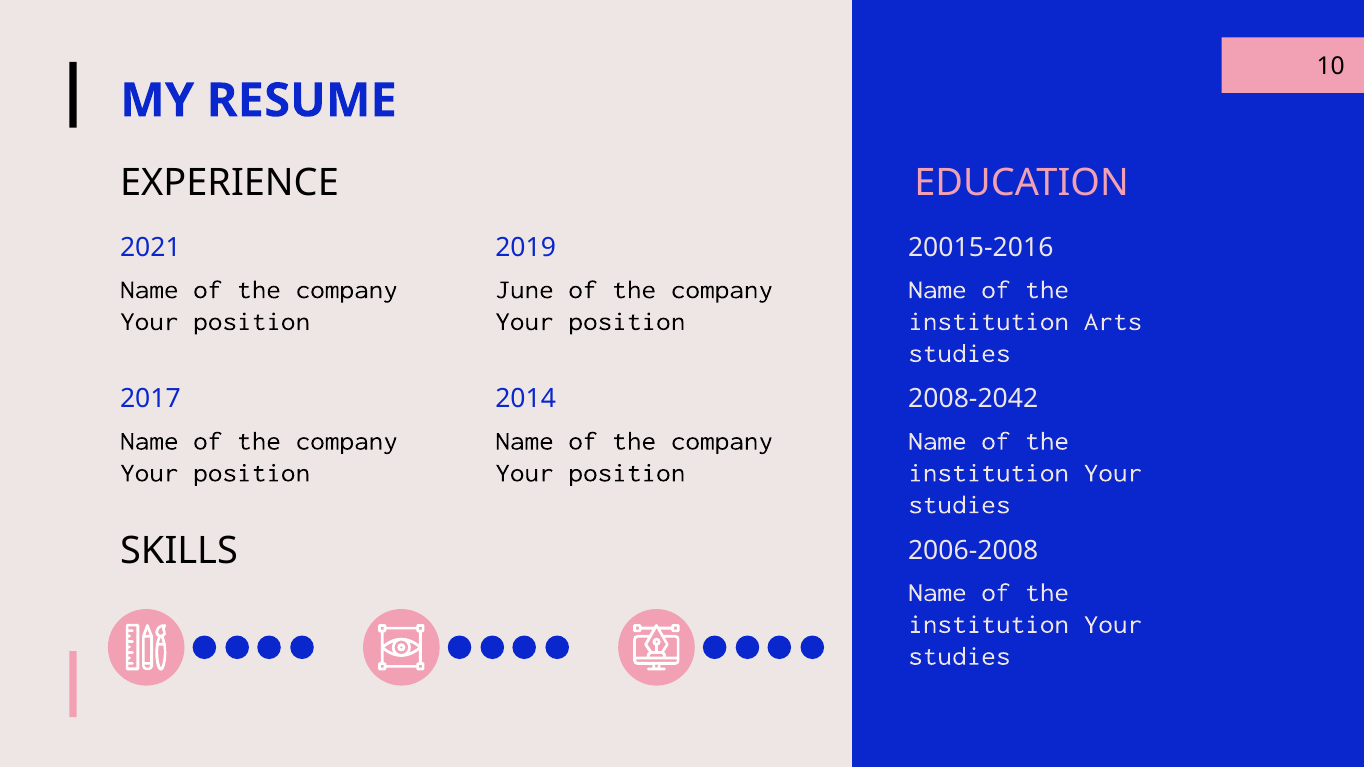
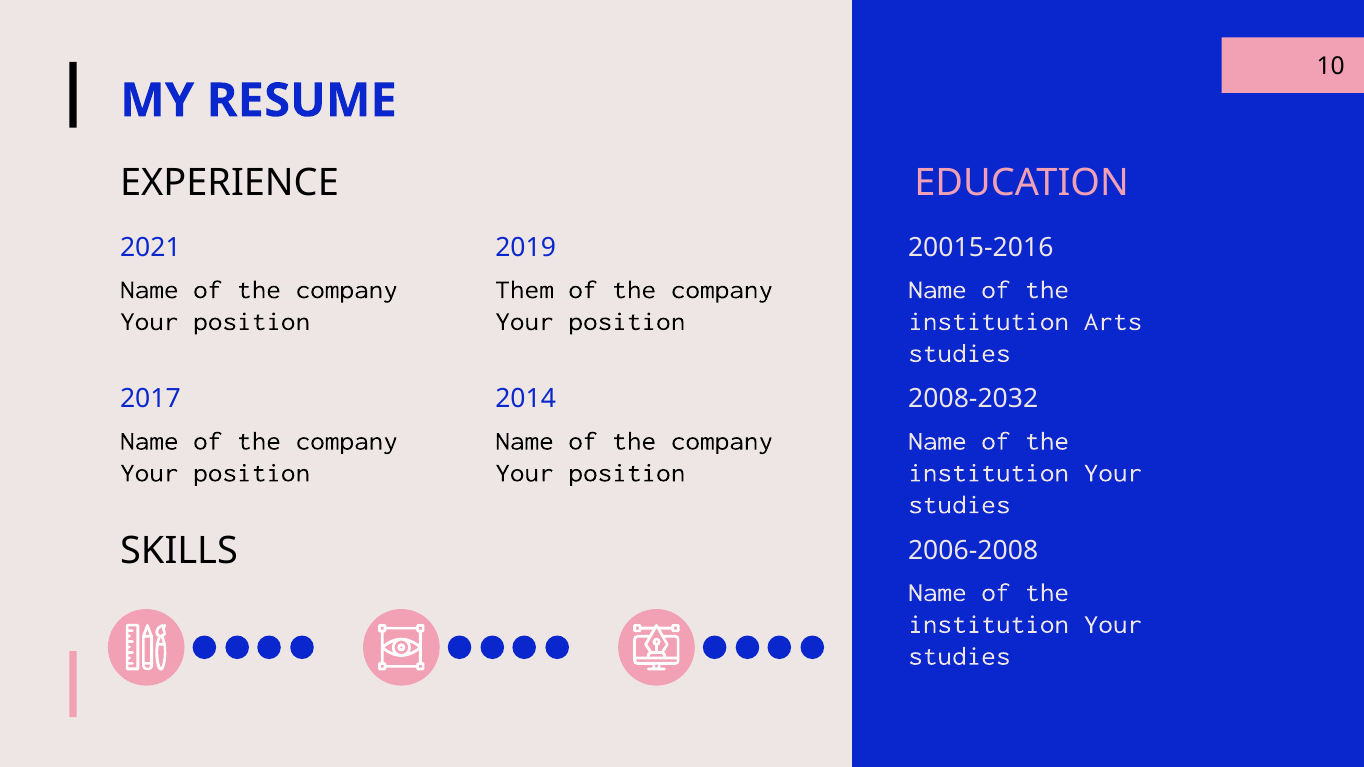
June: June -> Them
2008-2042: 2008-2042 -> 2008-2032
